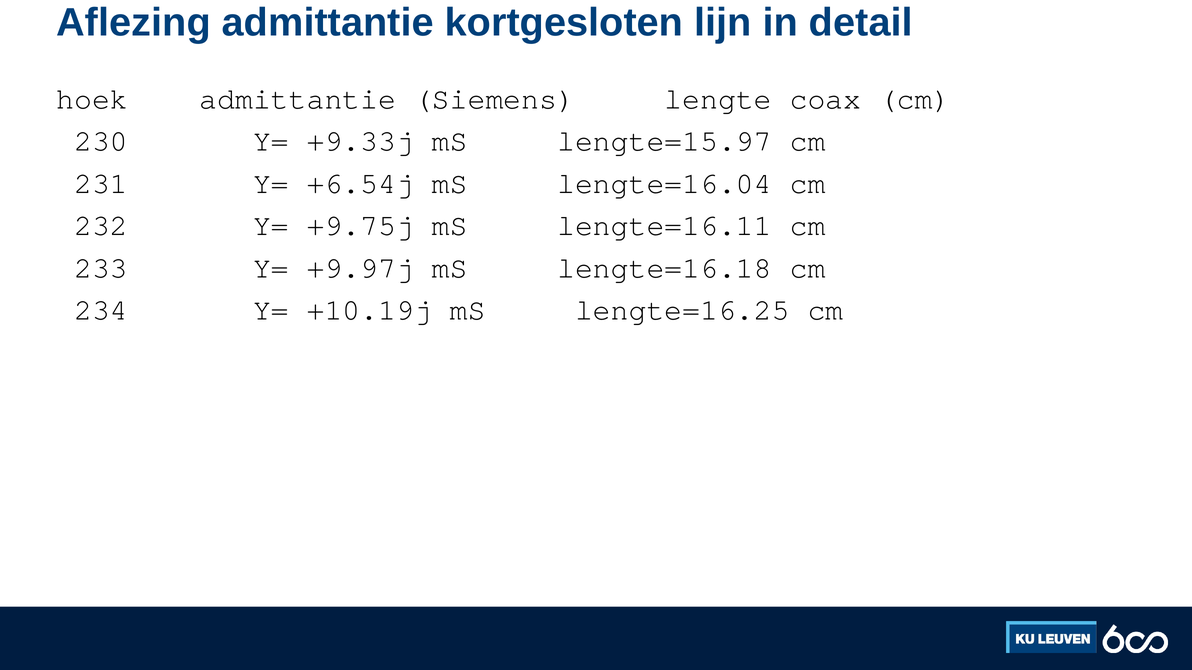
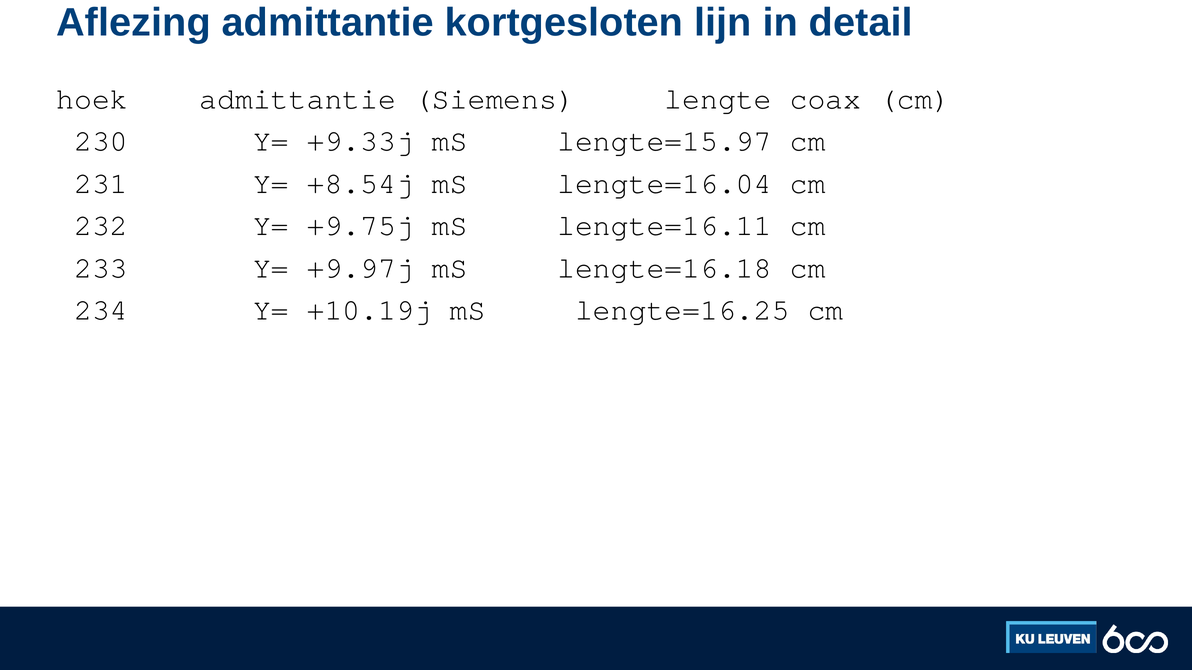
+6.54j: +6.54j -> +8.54j
